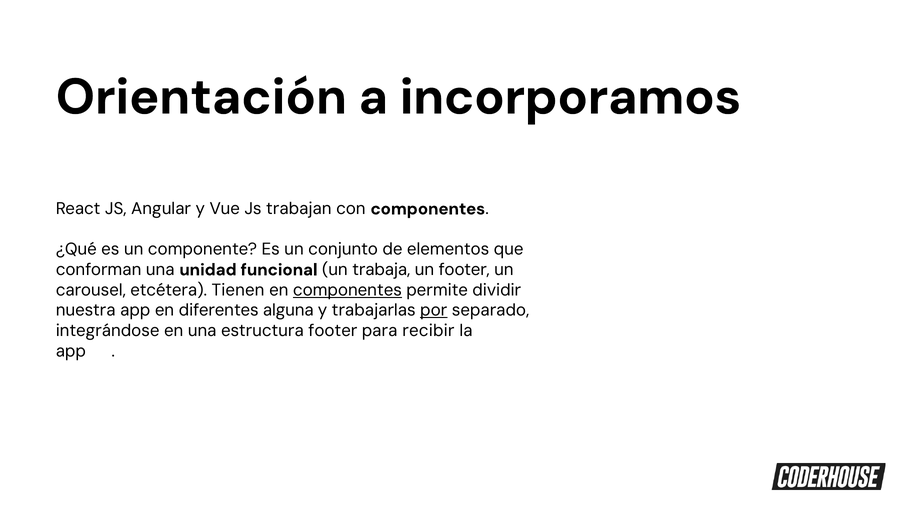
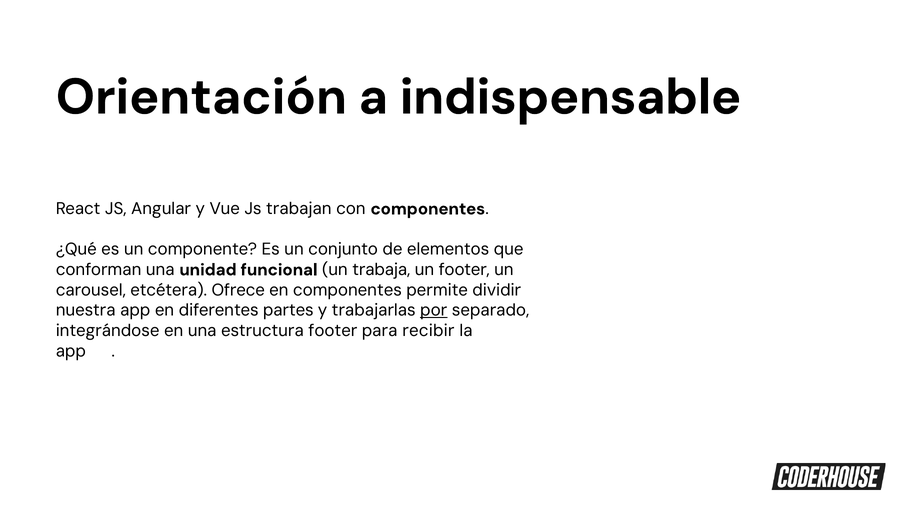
incorporamos: incorporamos -> indispensable
Tienen: Tienen -> Ofrece
componentes at (347, 290) underline: present -> none
alguna: alguna -> partes
